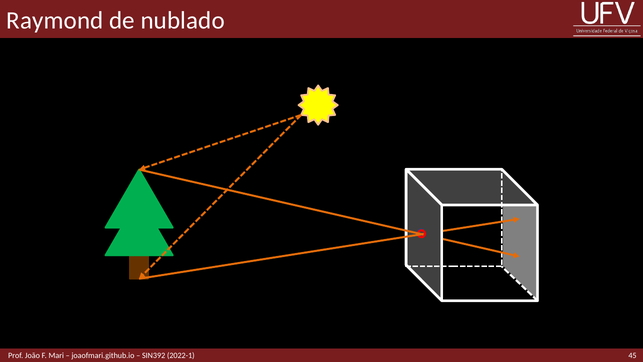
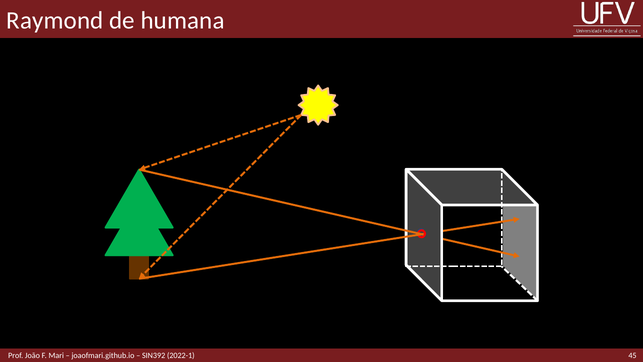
nublado: nublado -> humana
